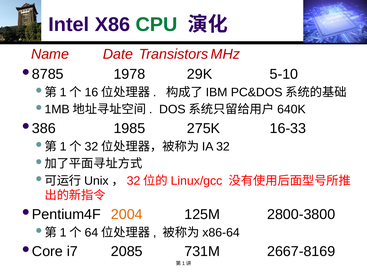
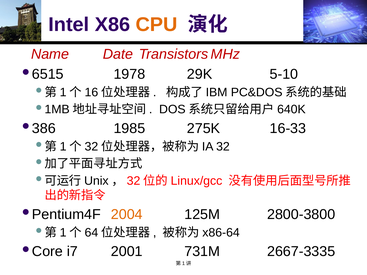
CPU colour: green -> orange
8785: 8785 -> 6515
2085: 2085 -> 2001
2667-8169: 2667-8169 -> 2667-3335
